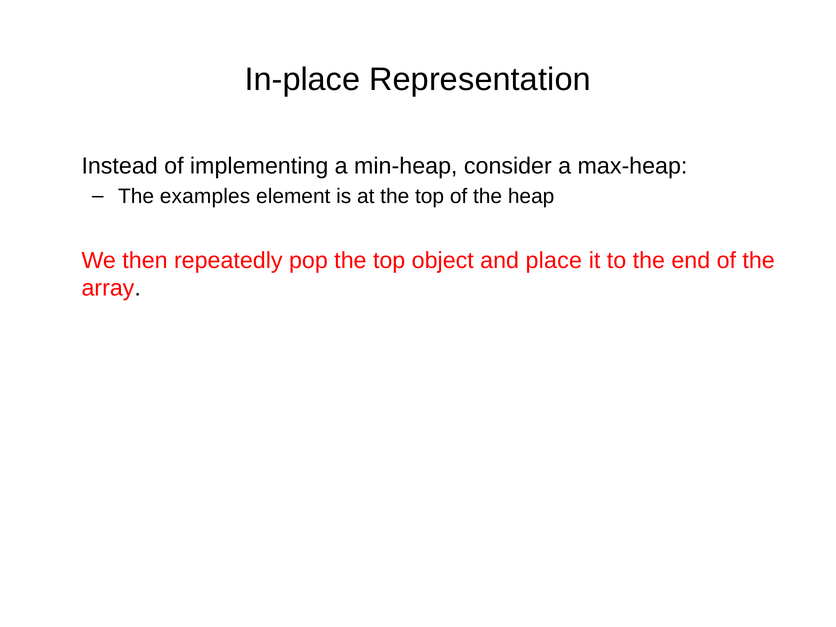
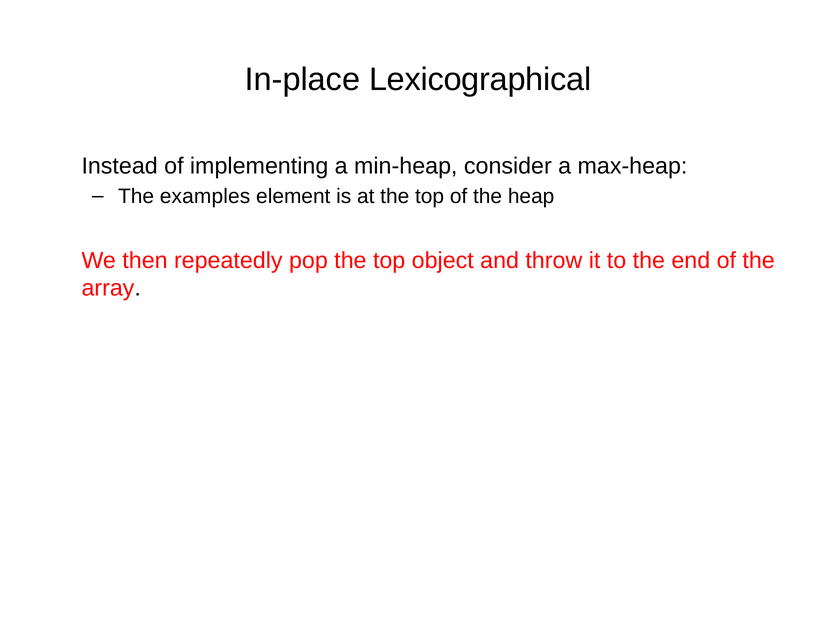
Representation: Representation -> Lexicographical
place: place -> throw
